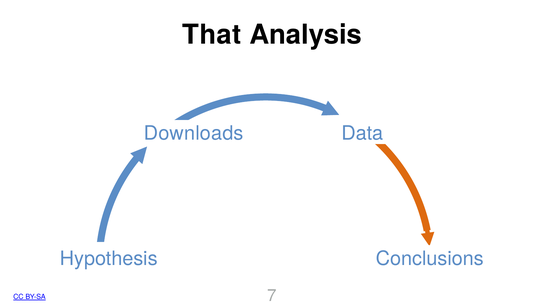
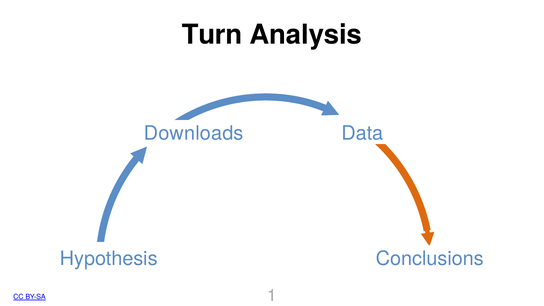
That: That -> Turn
7: 7 -> 1
